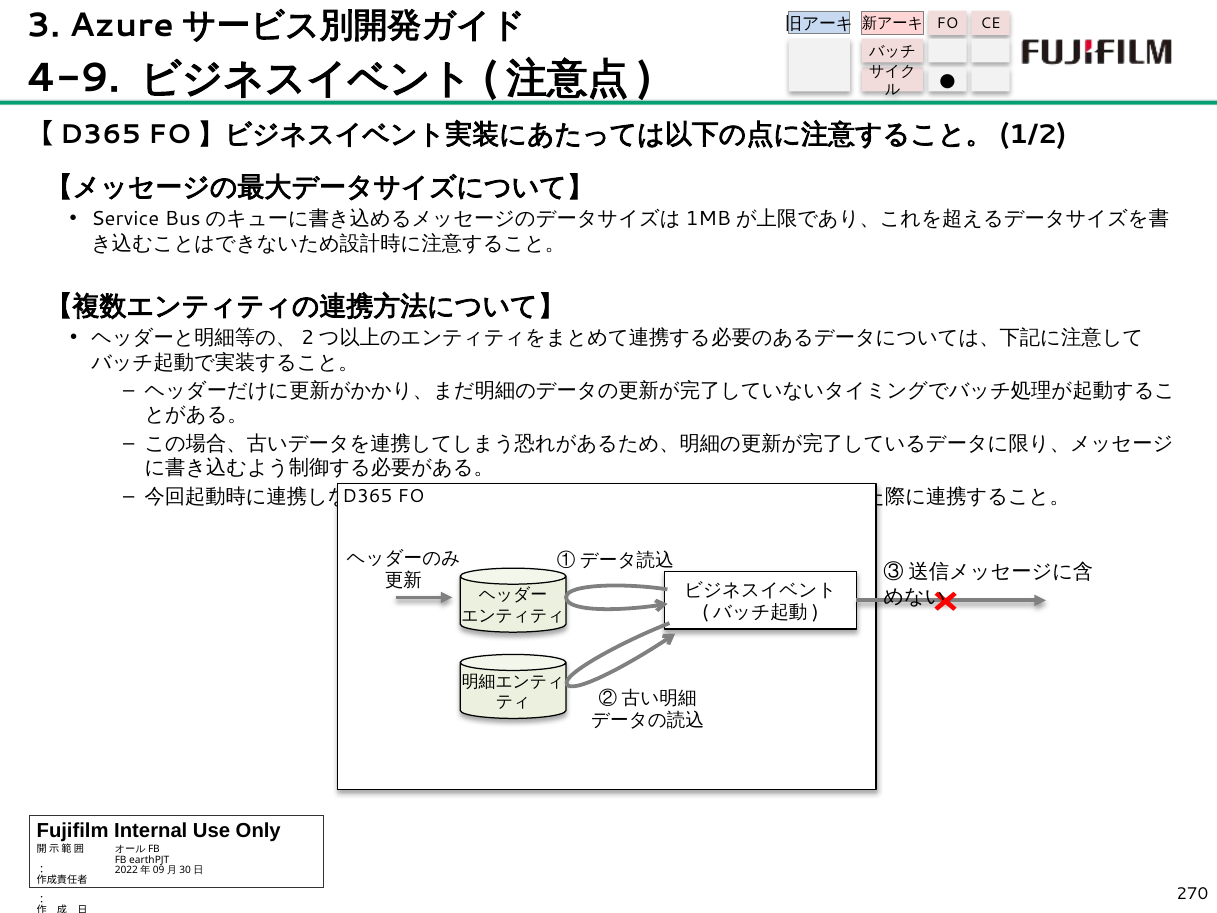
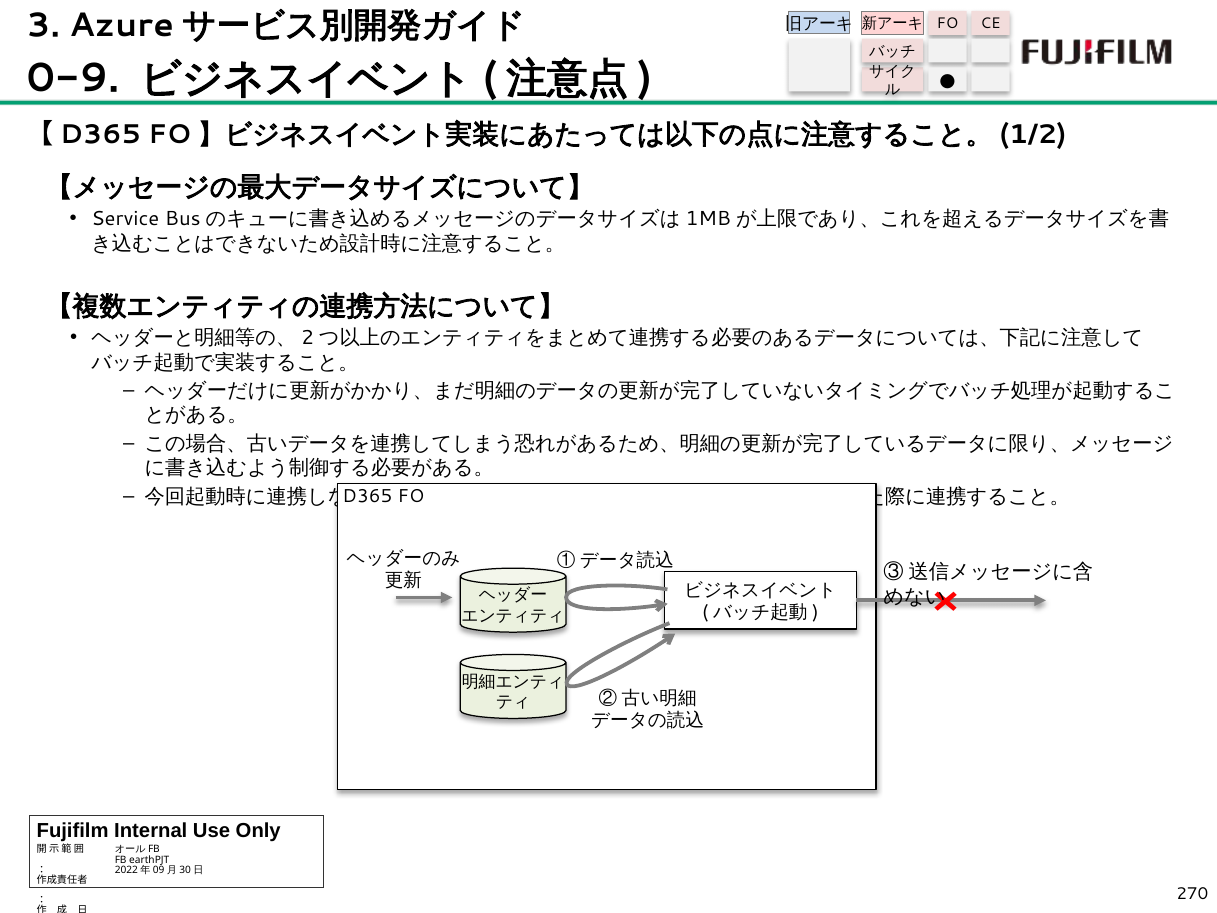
4-9: 4-9 -> 0-9
